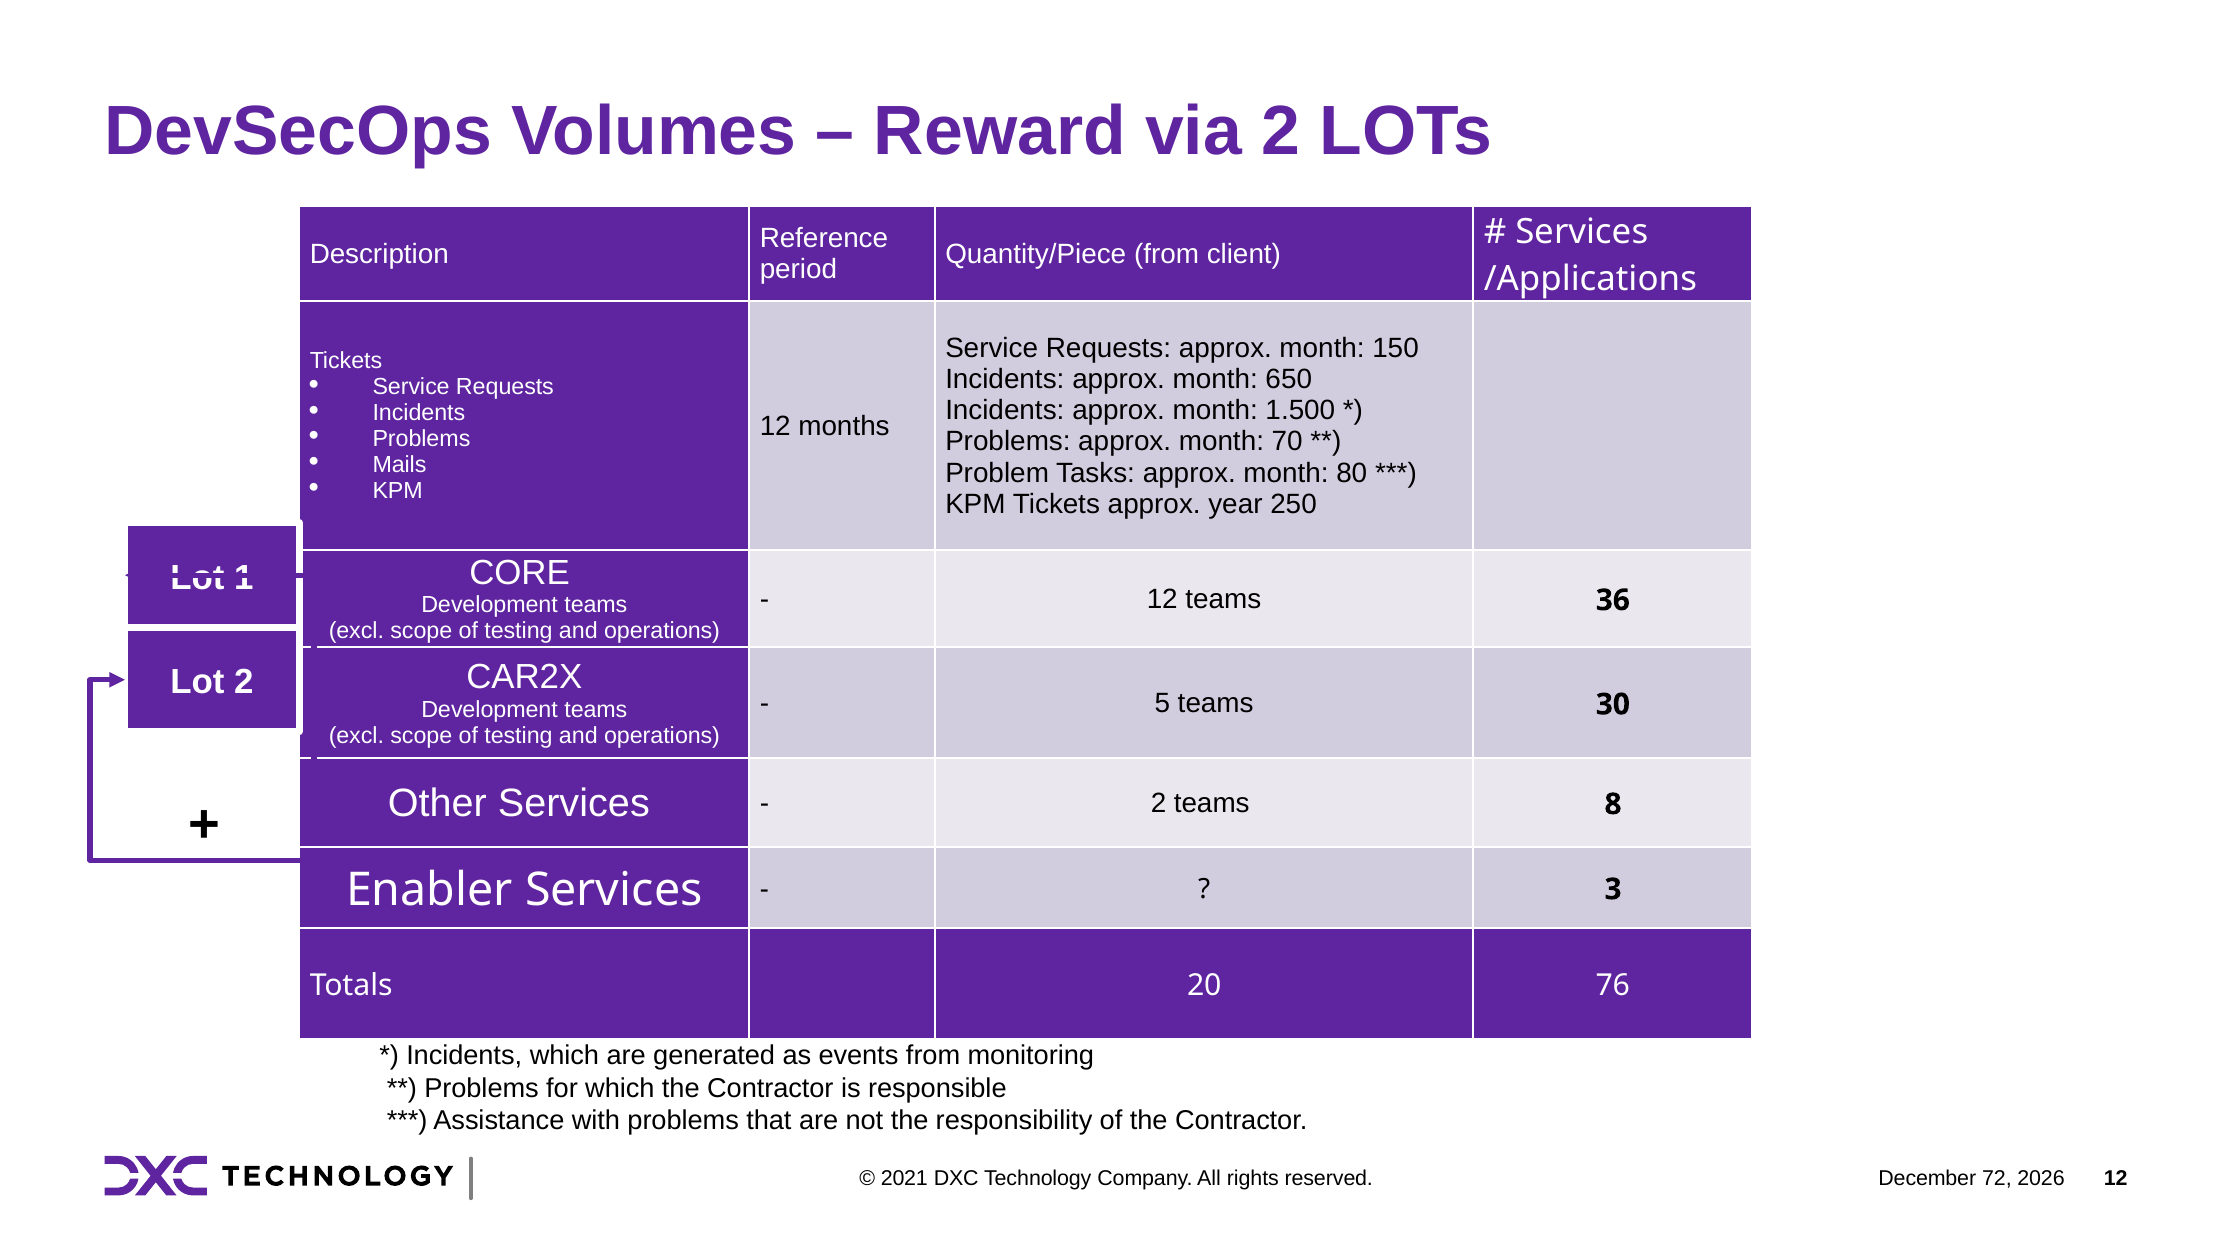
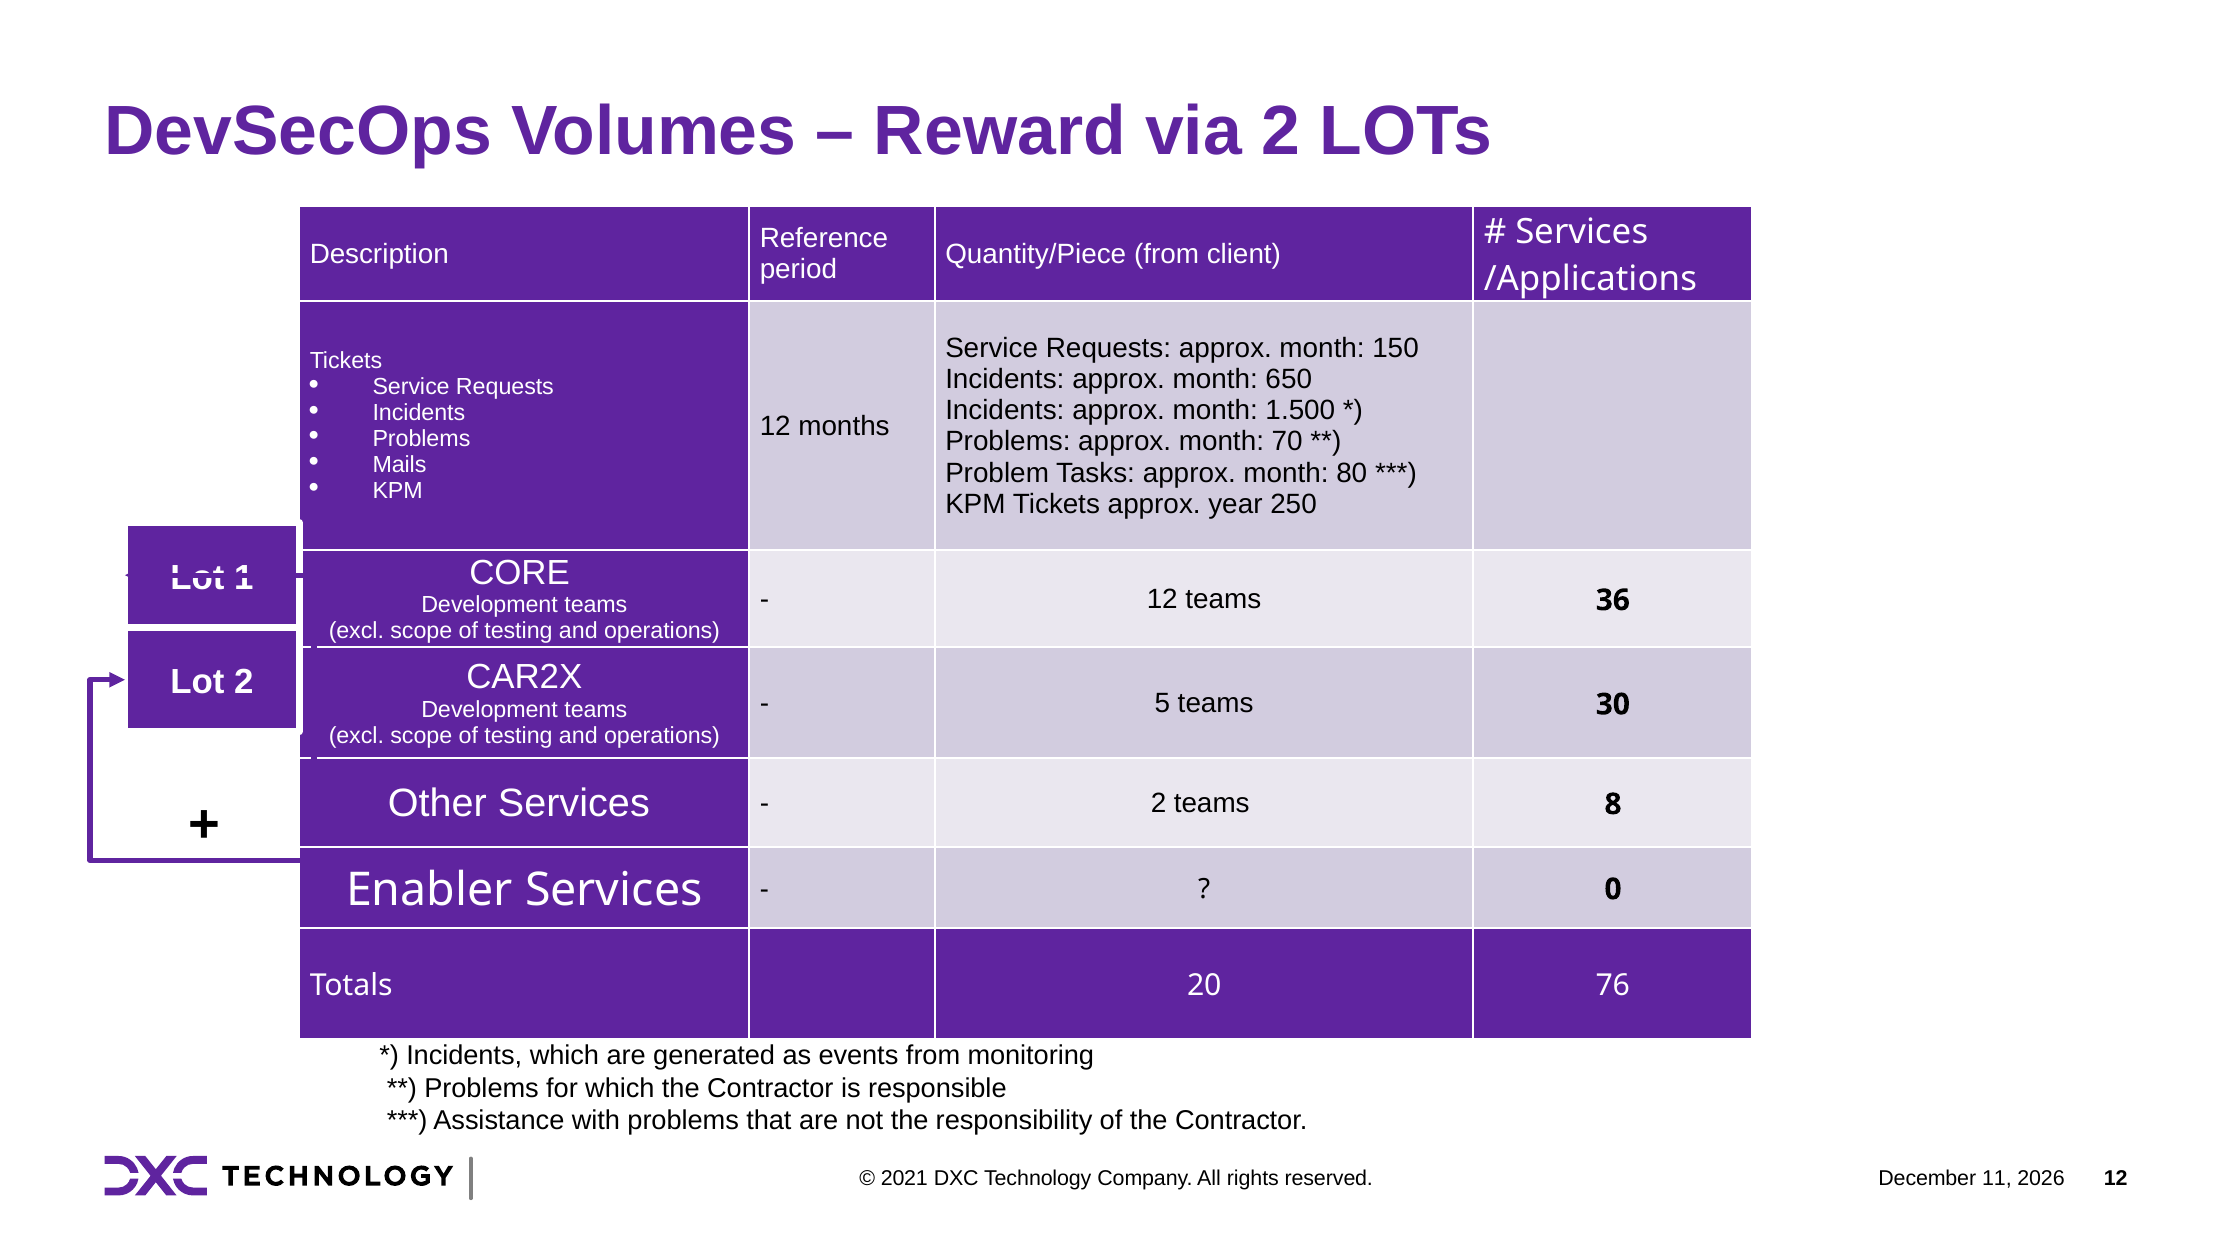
3: 3 -> 0
72: 72 -> 11
